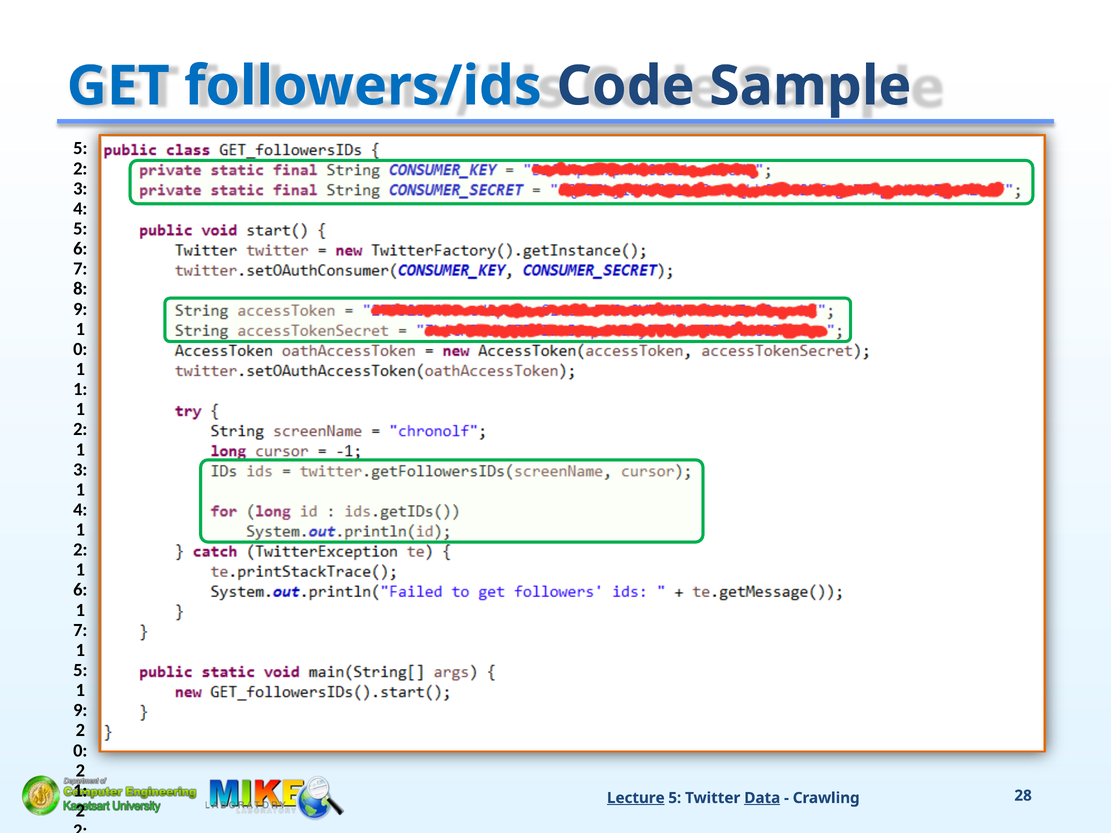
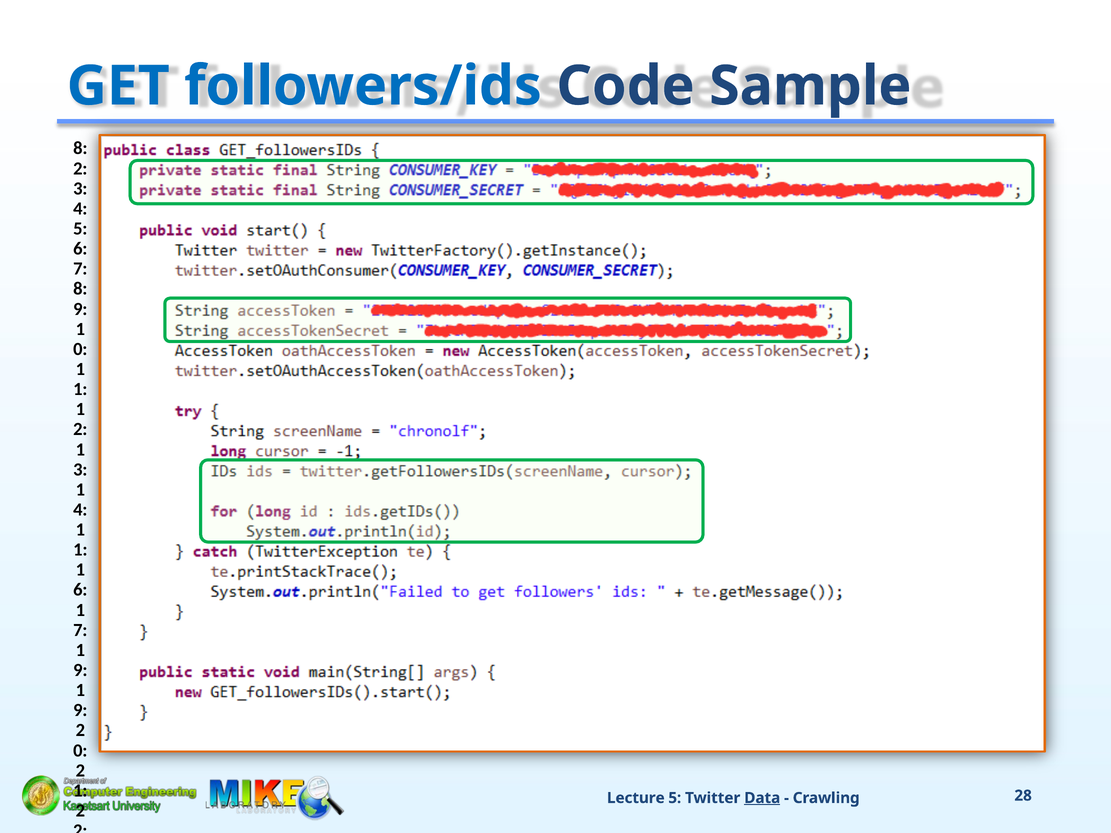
5 at (80, 148): 5 -> 8
2 at (80, 550): 2 -> 1
5 at (80, 670): 5 -> 9
Lecture underline: present -> none
